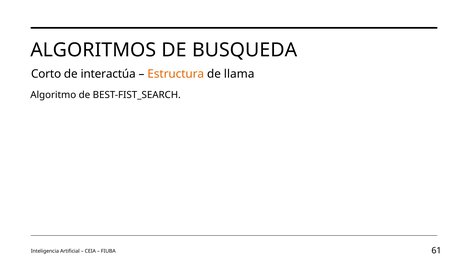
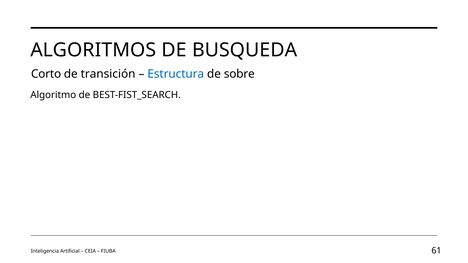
interactúa: interactúa -> transición
Estructura colour: orange -> blue
llama: llama -> sobre
